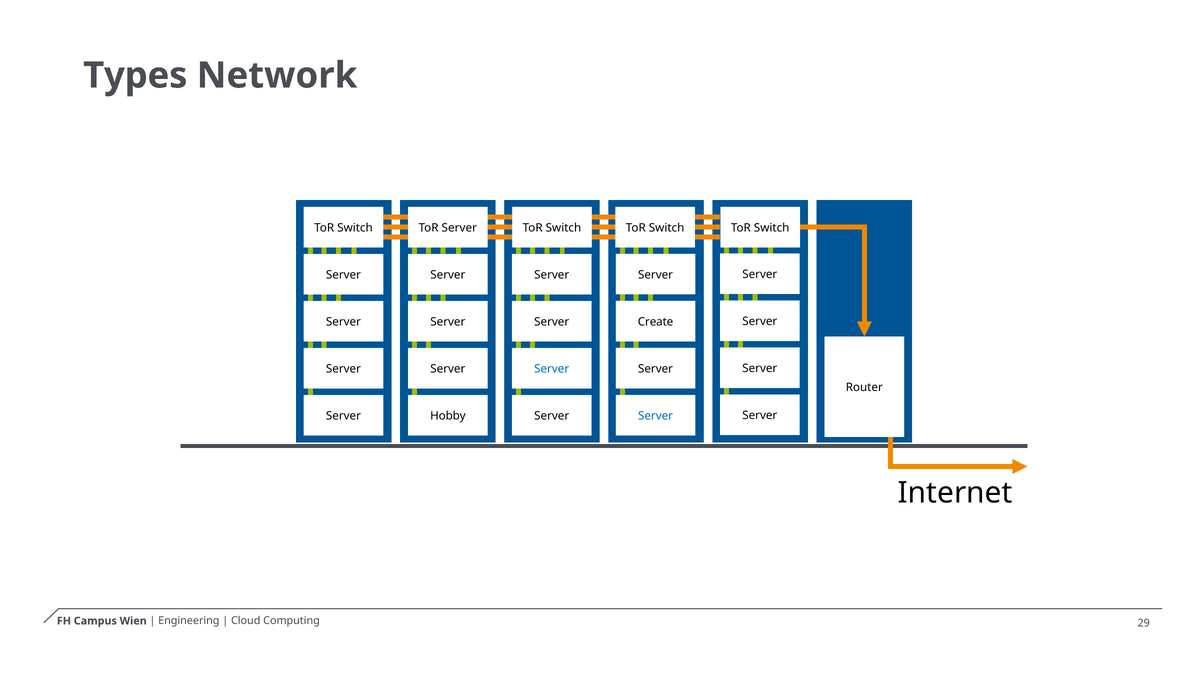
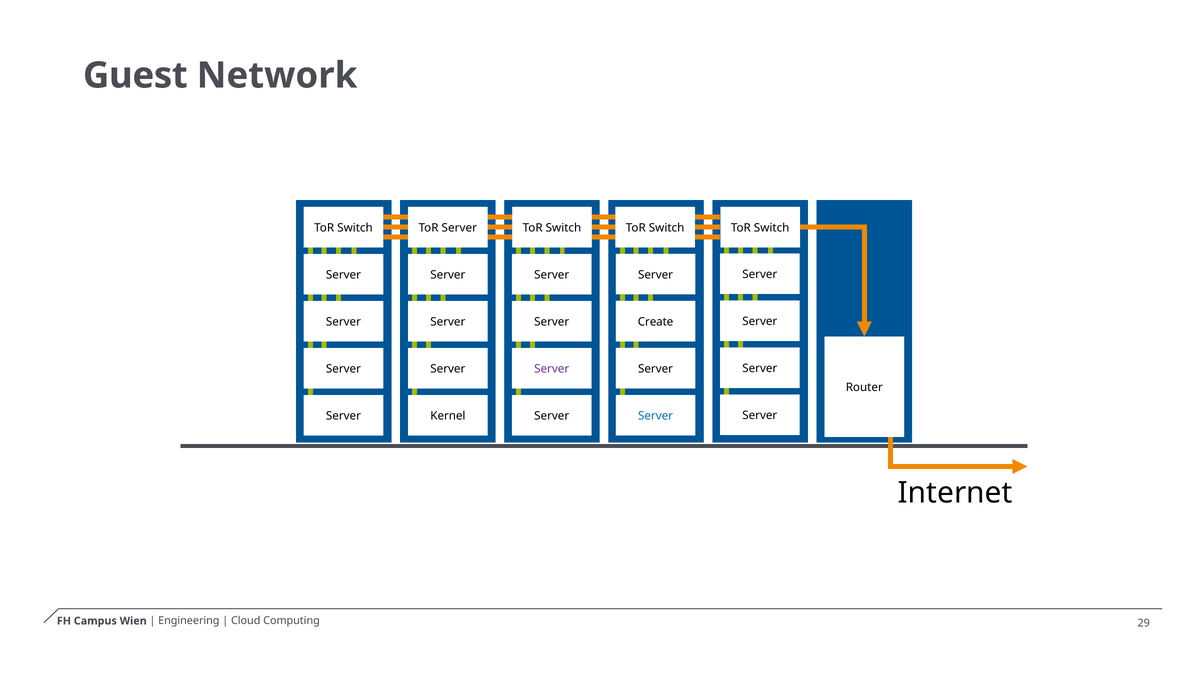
Types: Types -> Guest
Server at (552, 369) colour: blue -> purple
Hobby: Hobby -> Kernel
